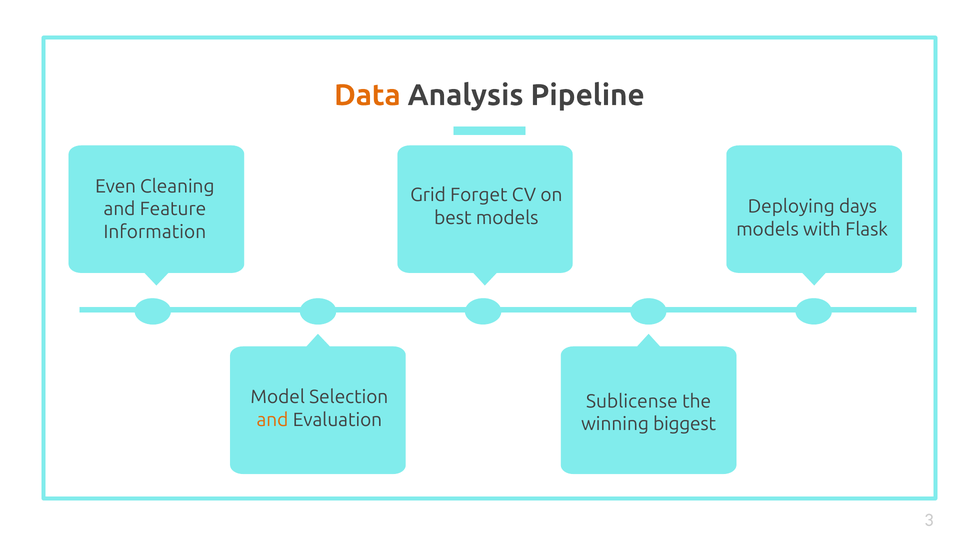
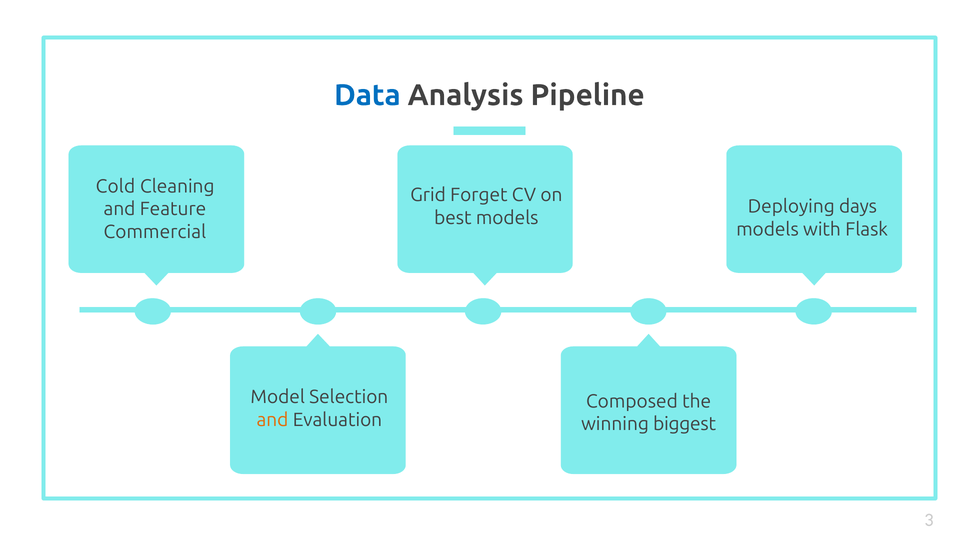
Data colour: orange -> blue
Even: Even -> Cold
Information: Information -> Commercial
Sublicense: Sublicense -> Composed
